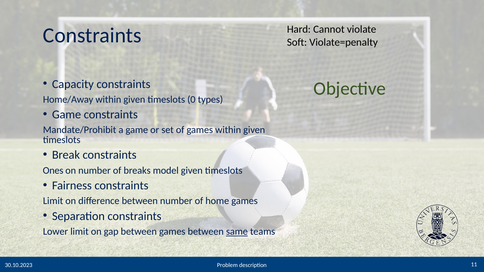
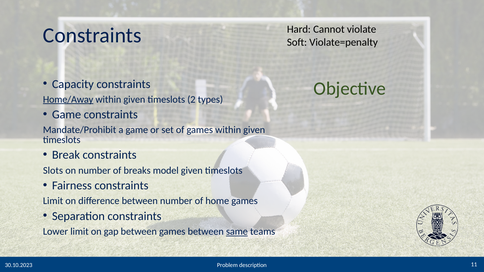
Home/Away underline: none -> present
0: 0 -> 2
Ones: Ones -> Slots
